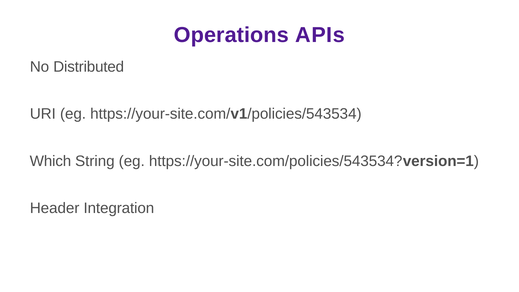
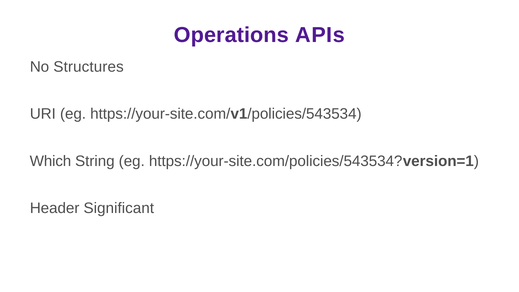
Distributed: Distributed -> Structures
Integration: Integration -> Significant
